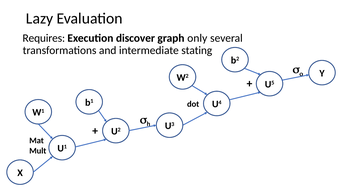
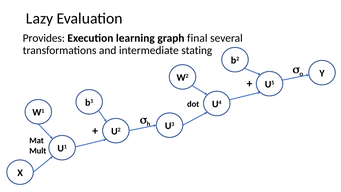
Requires: Requires -> Provides
discover: discover -> learning
only: only -> final
